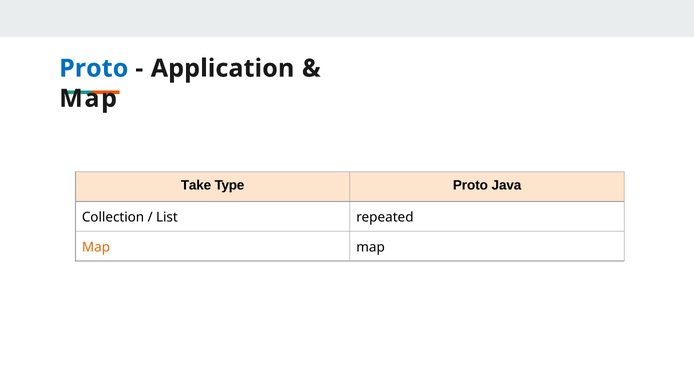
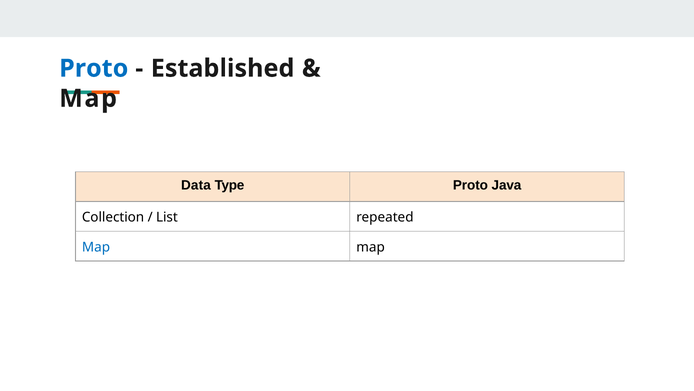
Application: Application -> Established
Take: Take -> Data
Map at (96, 247) colour: orange -> blue
